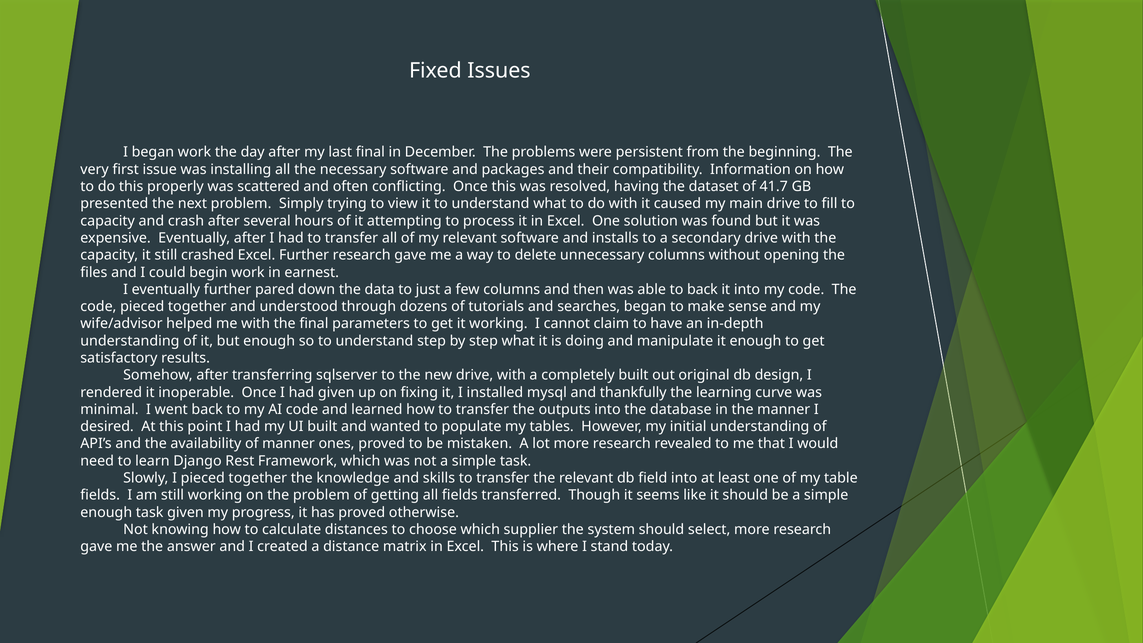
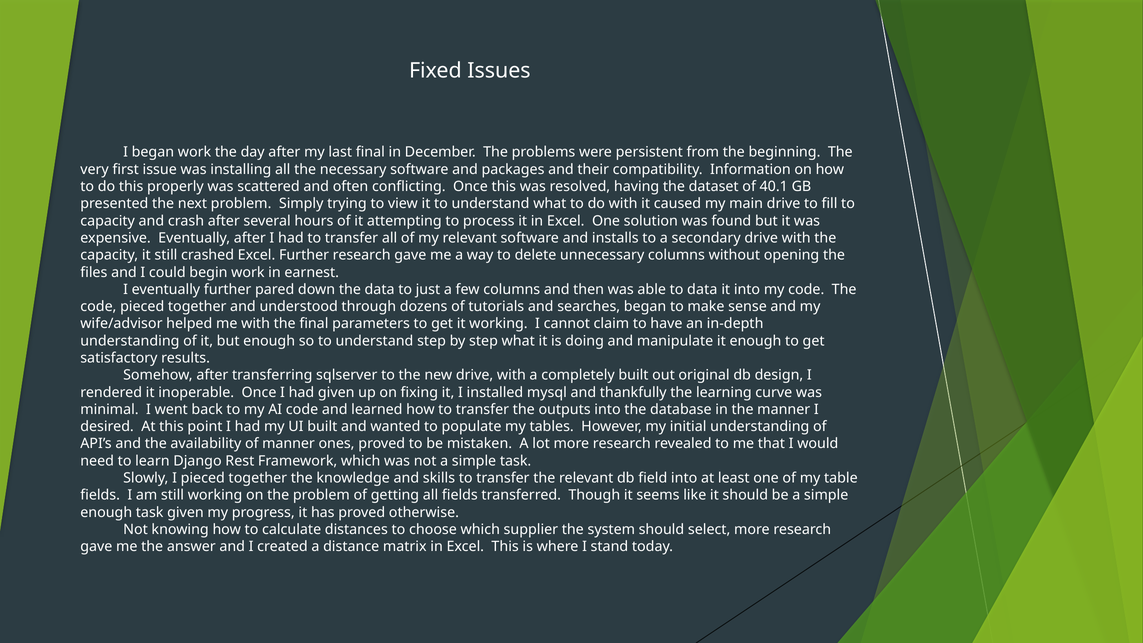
41.7: 41.7 -> 40.1
to back: back -> data
